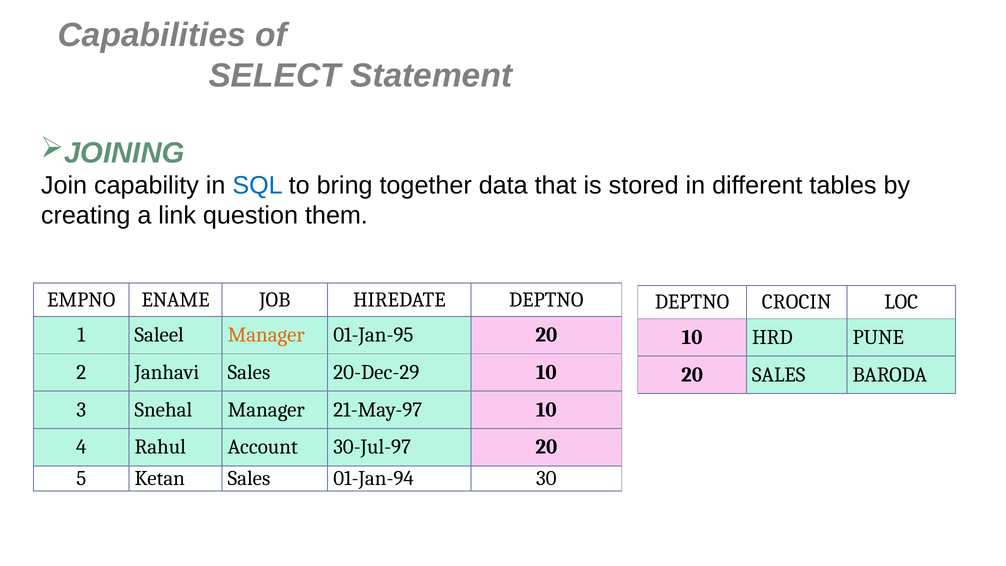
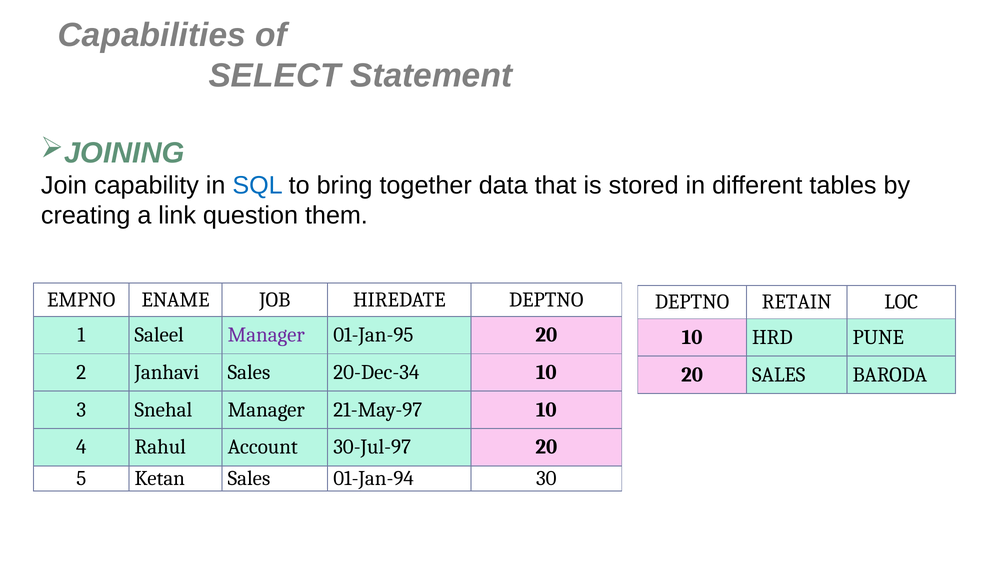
CROCIN: CROCIN -> RETAIN
Manager at (266, 335) colour: orange -> purple
20-Dec-29: 20-Dec-29 -> 20-Dec-34
